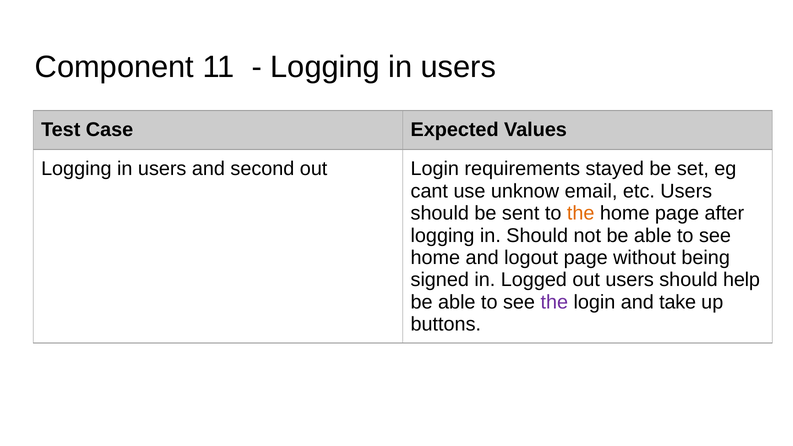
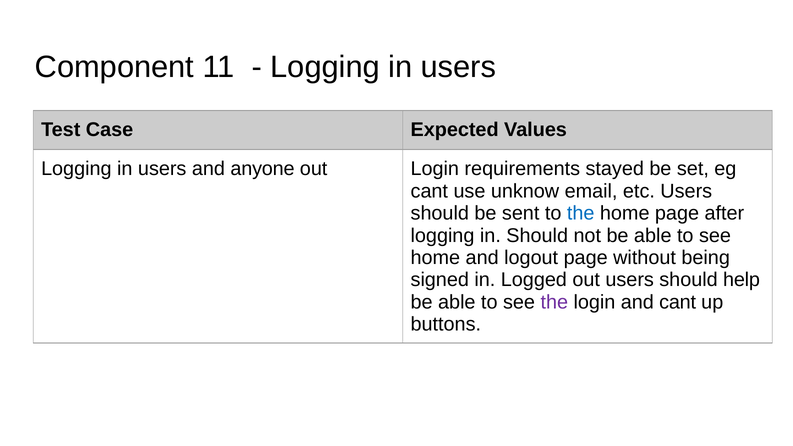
second: second -> anyone
the at (581, 213) colour: orange -> blue
and take: take -> cant
